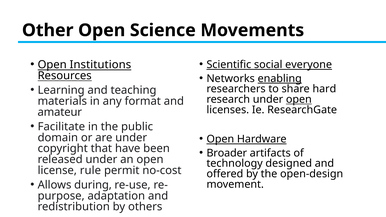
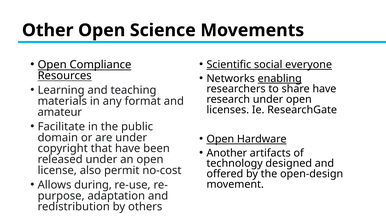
Institutions: Institutions -> Compliance
share hard: hard -> have
open at (299, 99) underline: present -> none
Broader: Broader -> Another
rule: rule -> also
